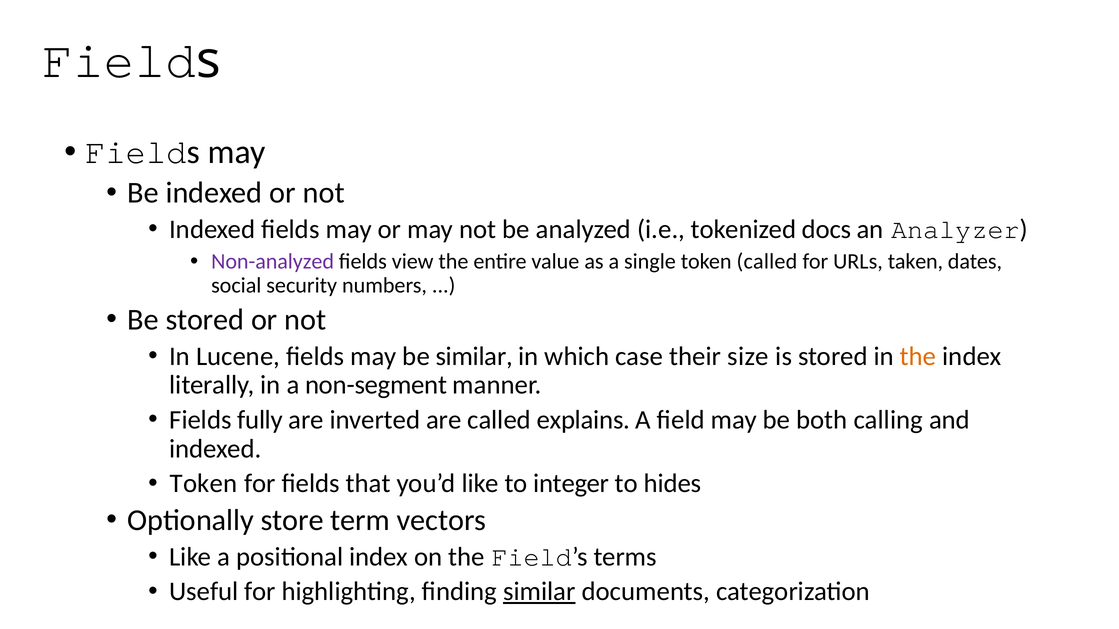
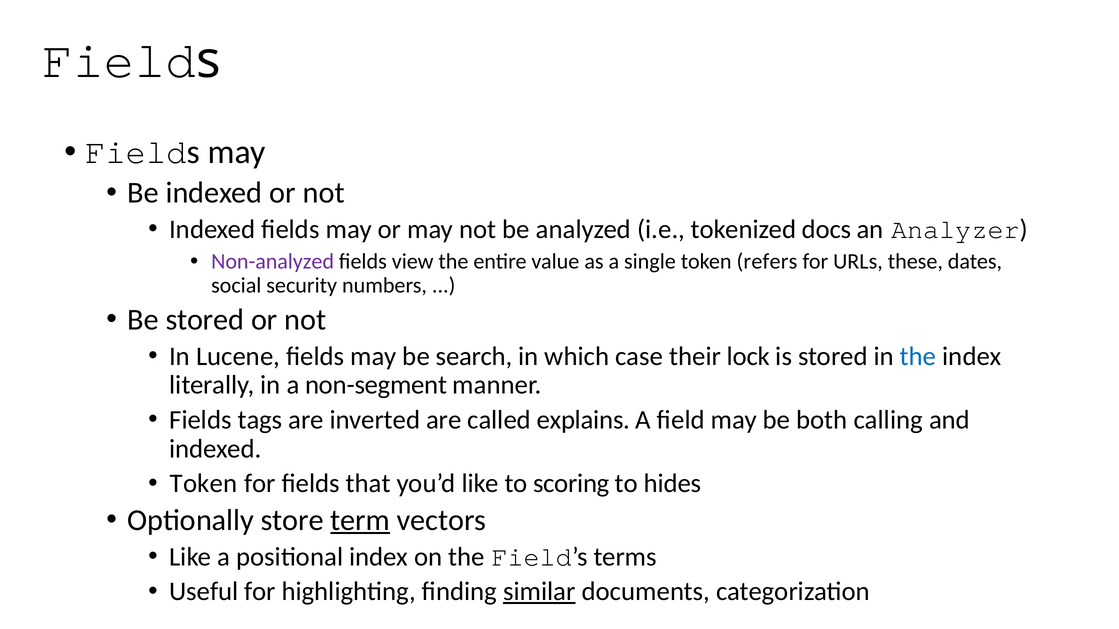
token called: called -> refers
taken: taken -> these
be similar: similar -> search
size: size -> lock
the at (918, 356) colour: orange -> blue
fully: fully -> tags
integer: integer -> scoring
term underline: none -> present
